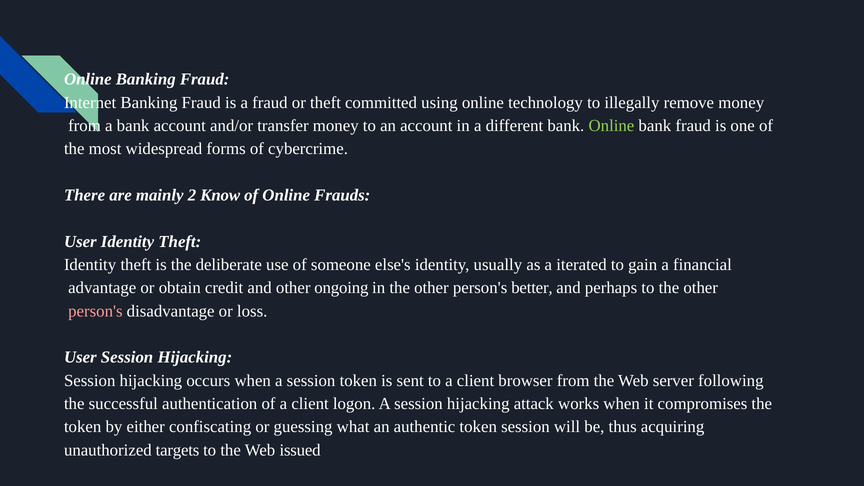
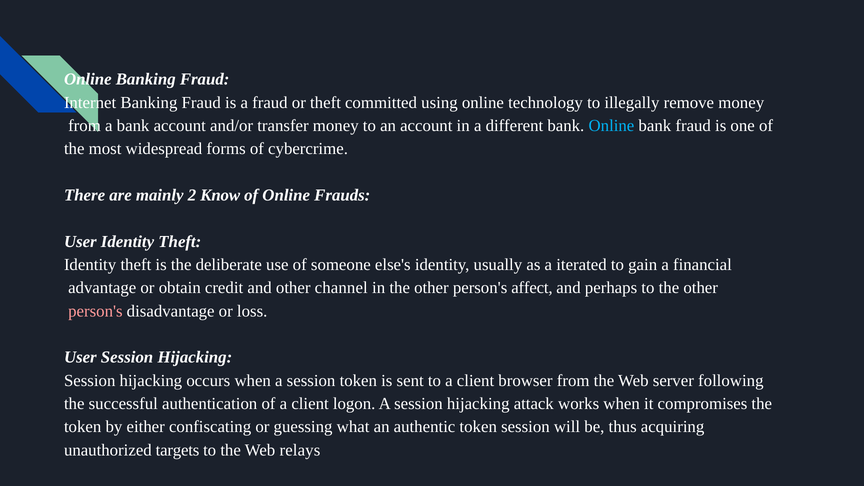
Online at (611, 126) colour: light green -> light blue
ongoing: ongoing -> channel
better: better -> affect
issued: issued -> relays
